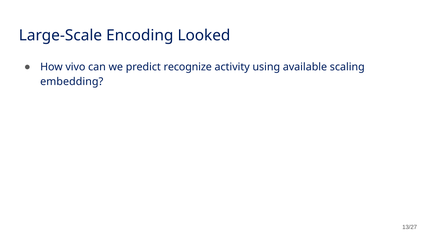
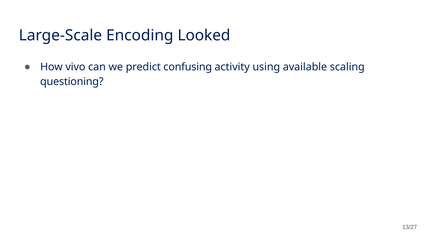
recognize: recognize -> confusing
embedding: embedding -> questioning
